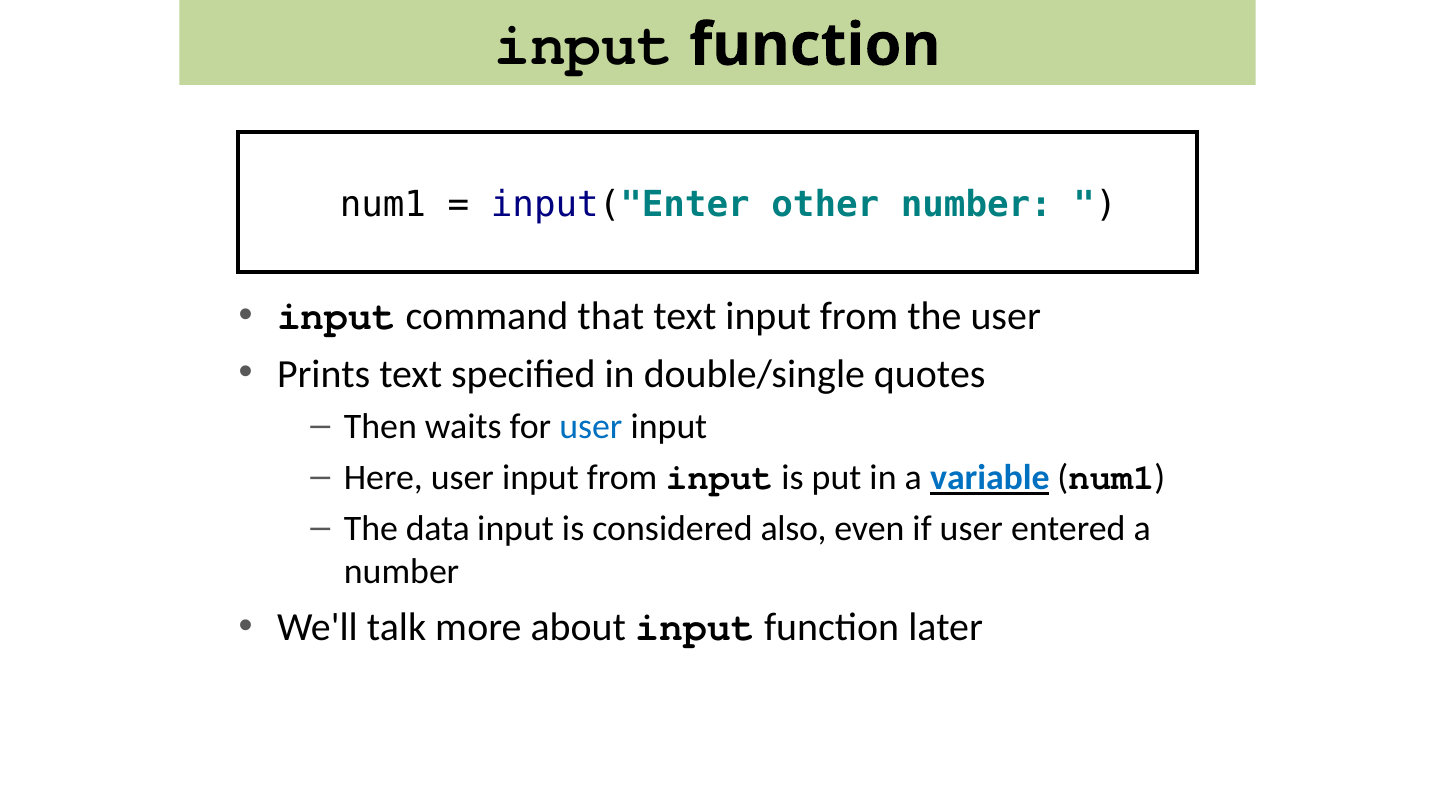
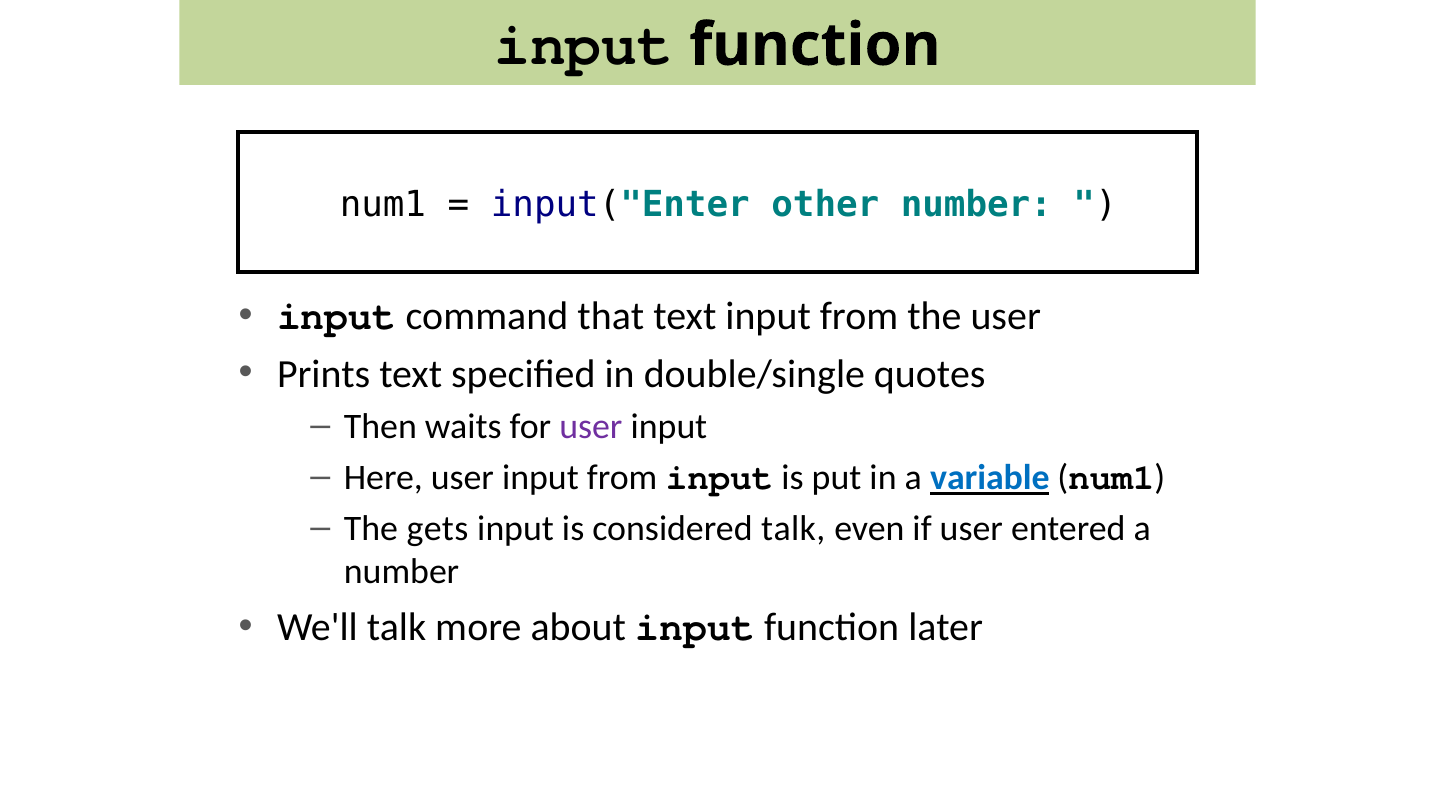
user at (591, 427) colour: blue -> purple
data: data -> gets
considered also: also -> talk
